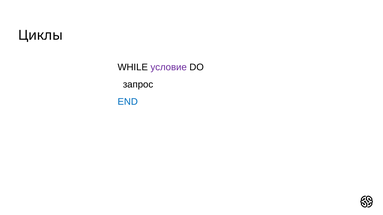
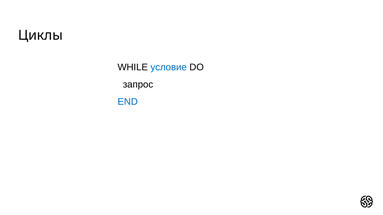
условие colour: purple -> blue
